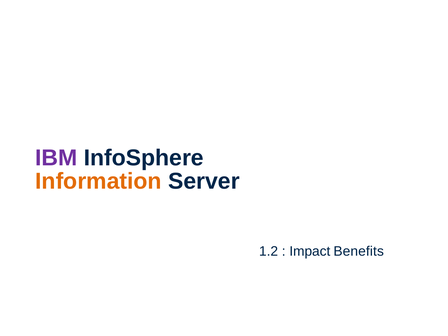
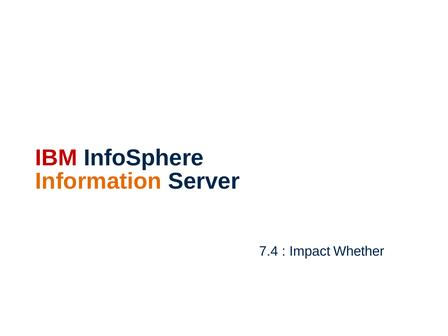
IBM colour: purple -> red
1.2: 1.2 -> 7.4
Benefits: Benefits -> Whether
